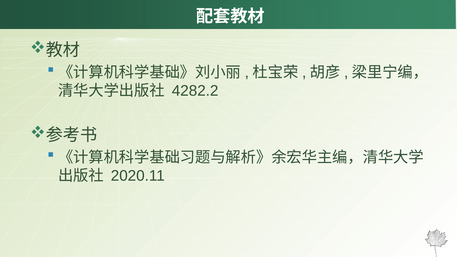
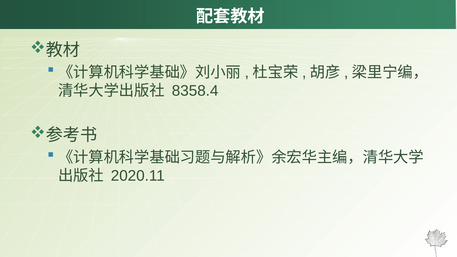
4282.2: 4282.2 -> 8358.4
